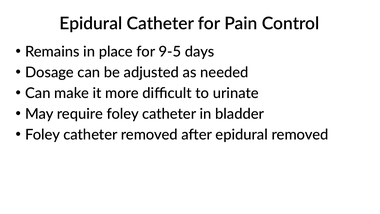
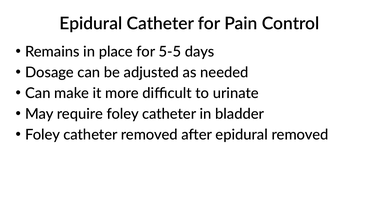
9-5: 9-5 -> 5-5
